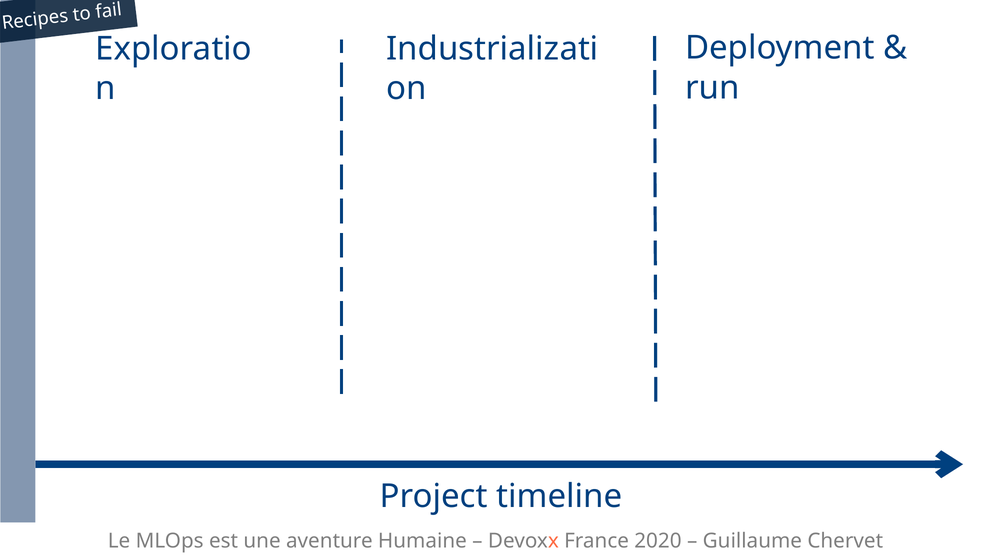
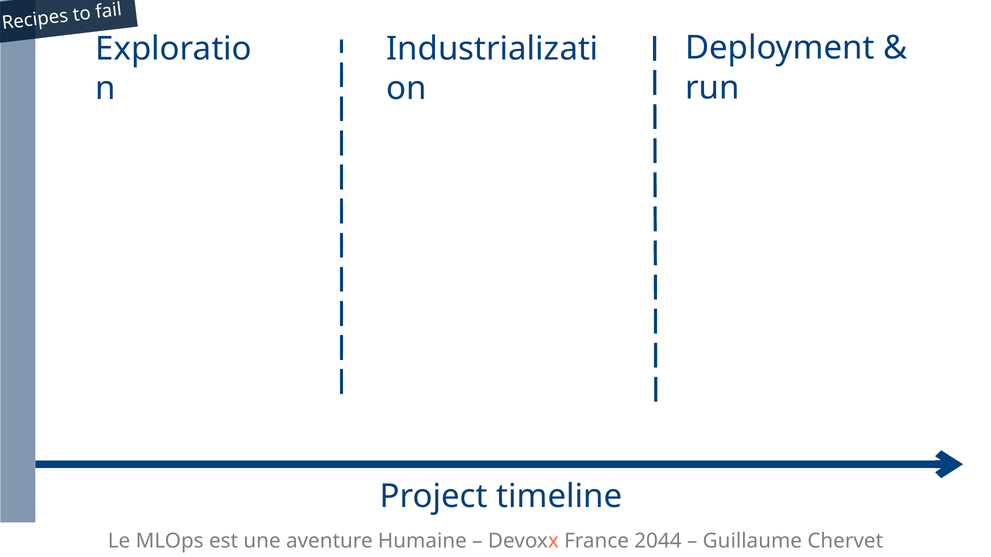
2020: 2020 -> 2044
